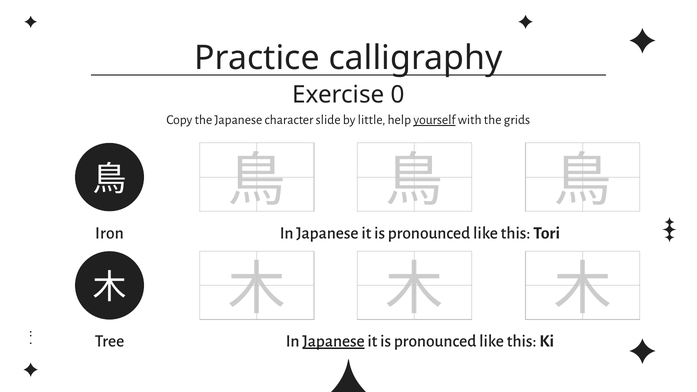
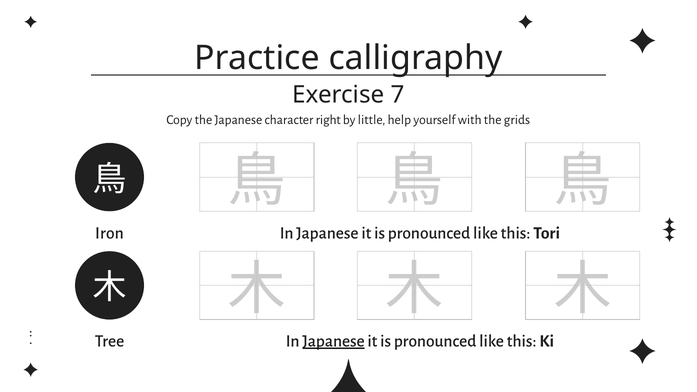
0: 0 -> 7
slide: slide -> right
yourself underline: present -> none
